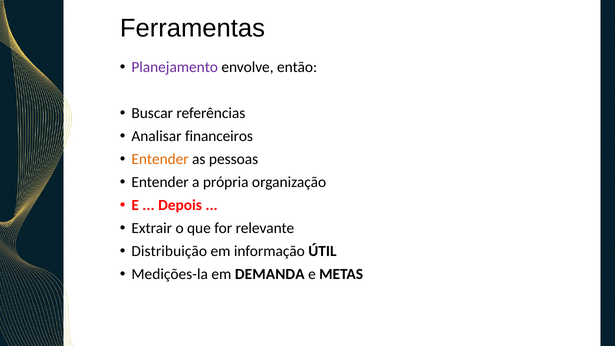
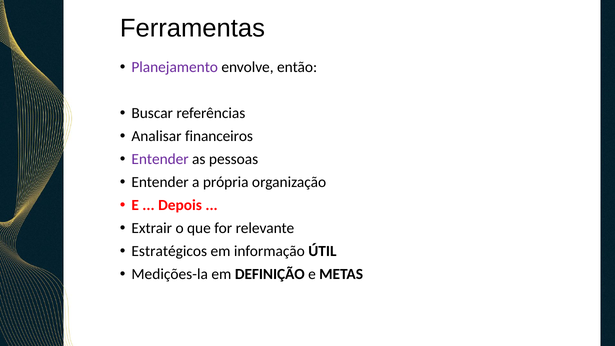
Entender at (160, 159) colour: orange -> purple
Distribuição: Distribuição -> Estratégicos
DEMANDA: DEMANDA -> DEFINIÇÃO
